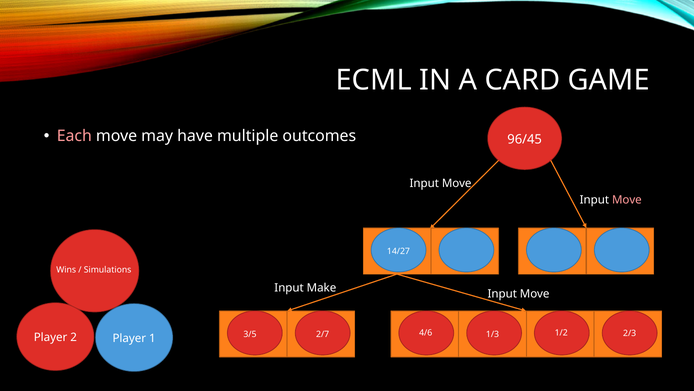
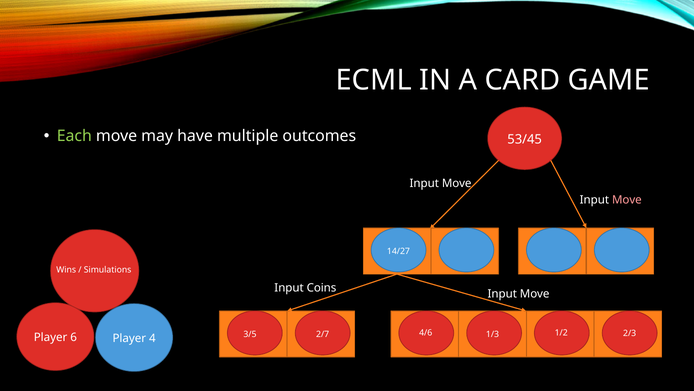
Each colour: pink -> light green
96/45: 96/45 -> 53/45
Make: Make -> Coins
2: 2 -> 6
1: 1 -> 4
